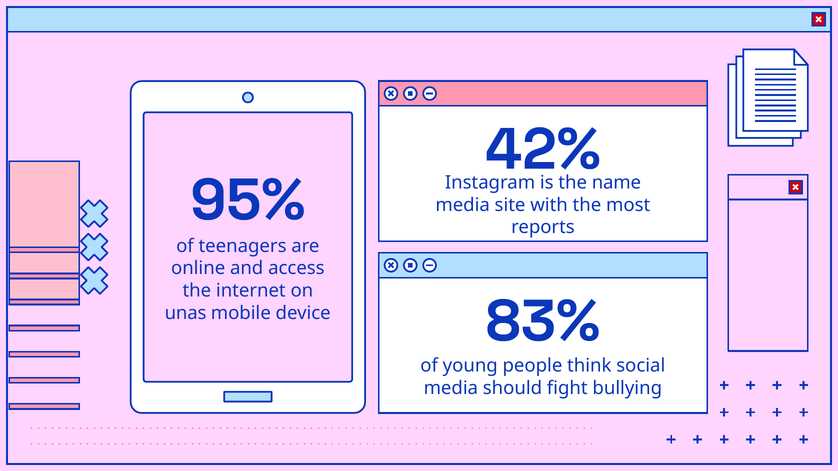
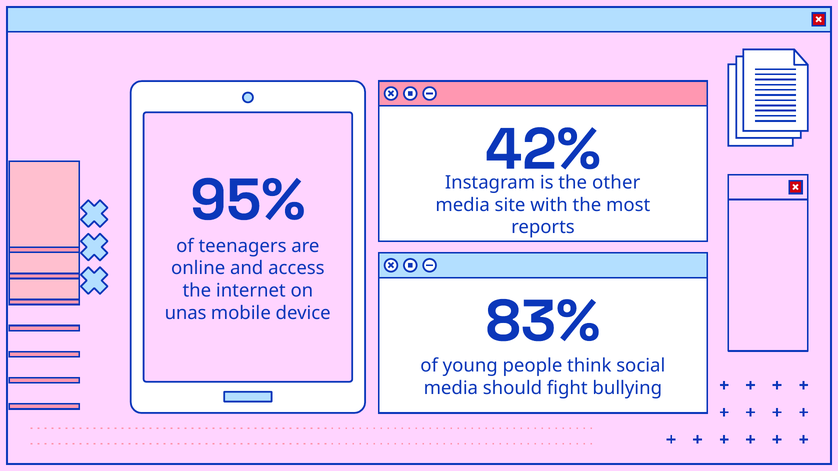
name: name -> other
